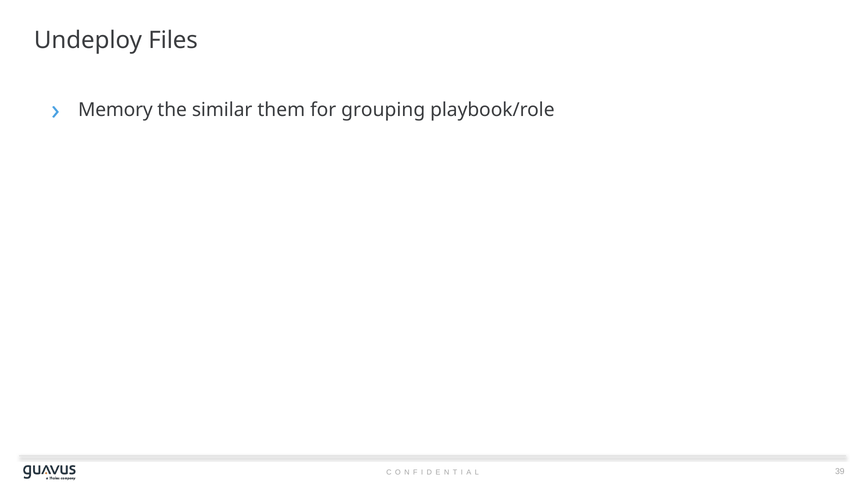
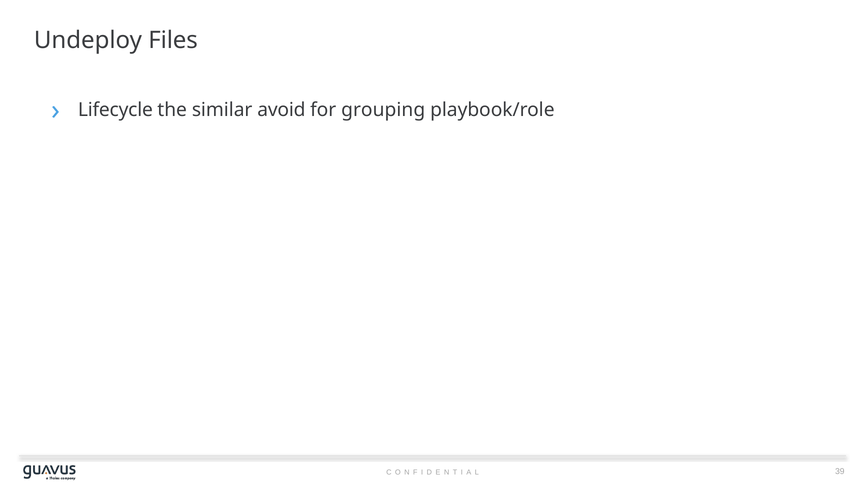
Memory: Memory -> Lifecycle
them: them -> avoid
